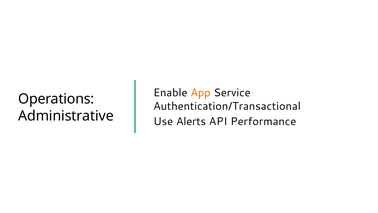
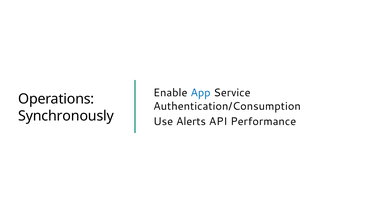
App colour: orange -> blue
Authentication/Transactional: Authentication/Transactional -> Authentication/Consumption
Administrative: Administrative -> Synchronously
